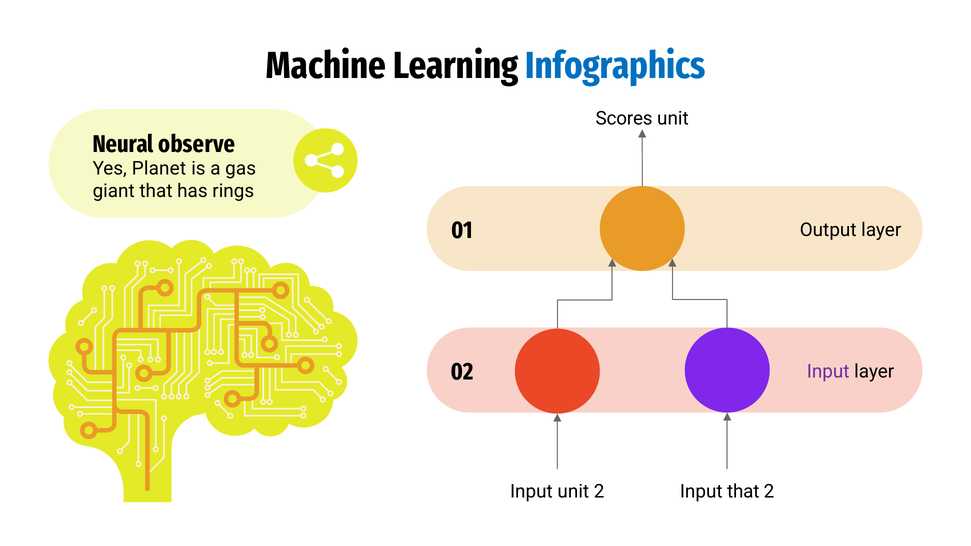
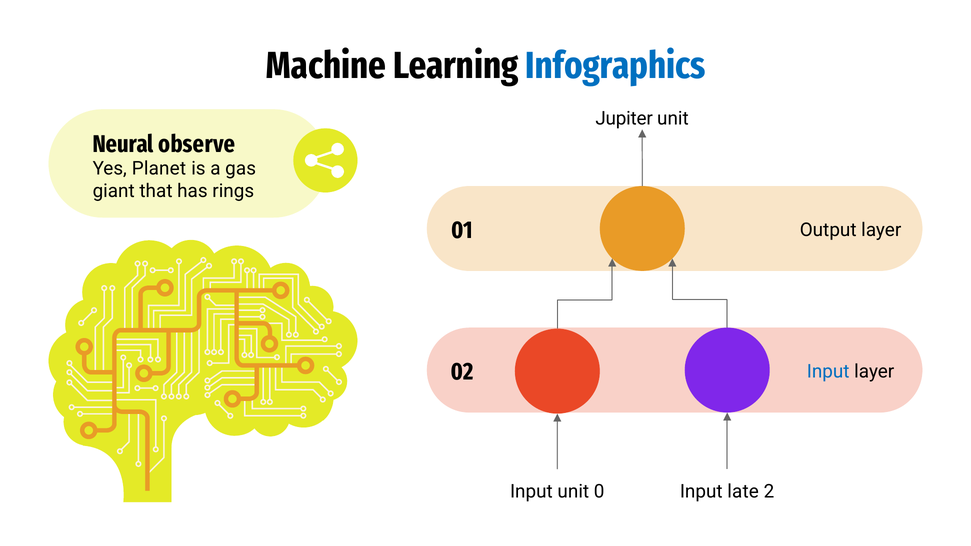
Scores: Scores -> Jupiter
Input at (828, 371) colour: purple -> blue
unit 2: 2 -> 0
Input that: that -> late
